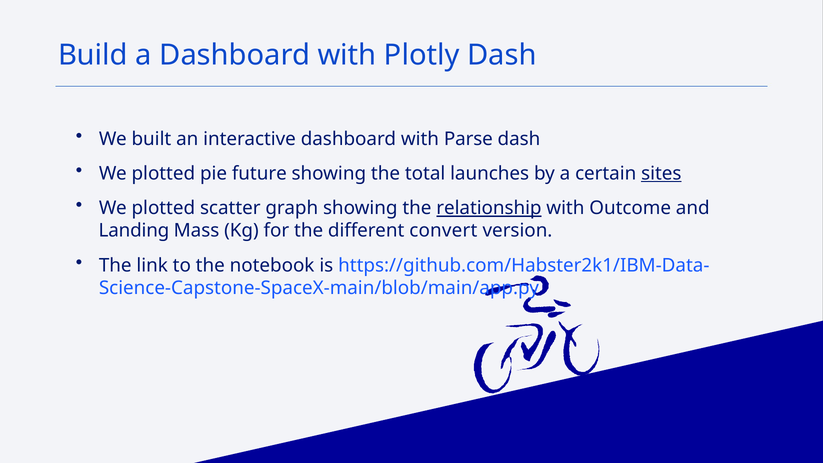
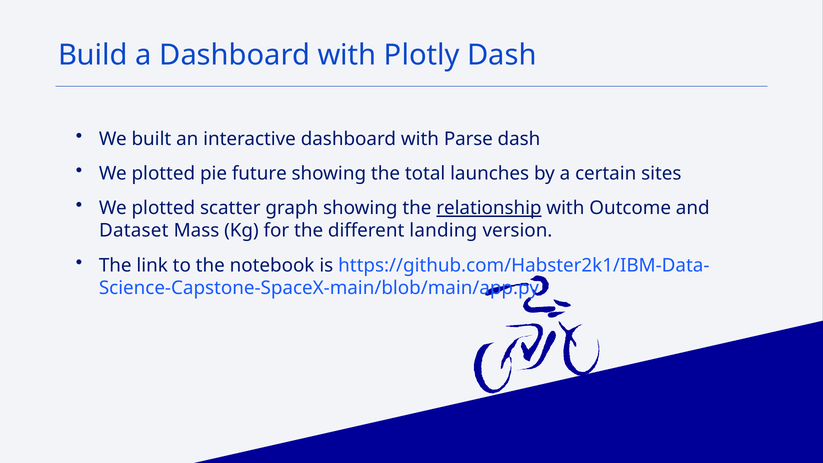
sites underline: present -> none
Landing: Landing -> Dataset
convert: convert -> landing
